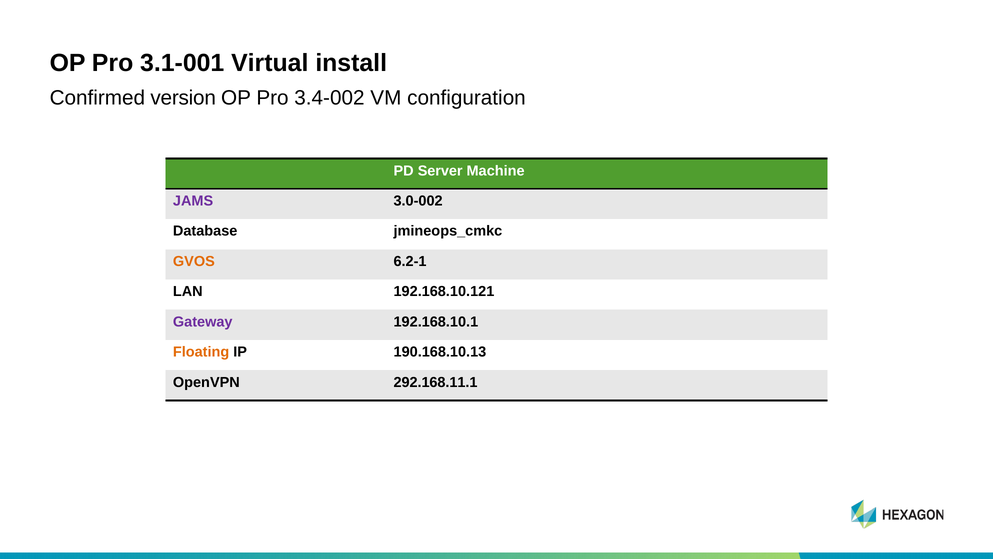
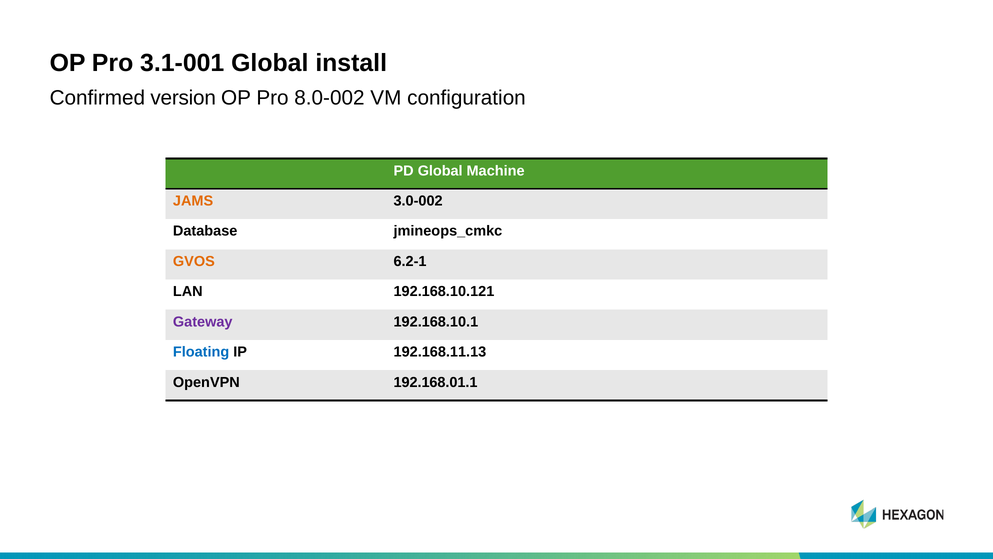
3.1-001 Virtual: Virtual -> Global
3.4-002: 3.4-002 -> 8.0-002
PD Server: Server -> Global
JAMS colour: purple -> orange
Floating colour: orange -> blue
190.168.10.13: 190.168.10.13 -> 192.168.11.13
292.168.11.1: 292.168.11.1 -> 192.168.01.1
